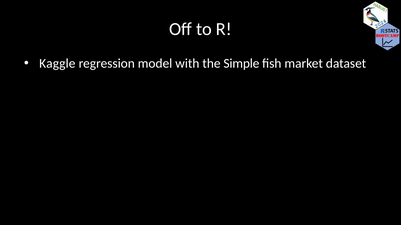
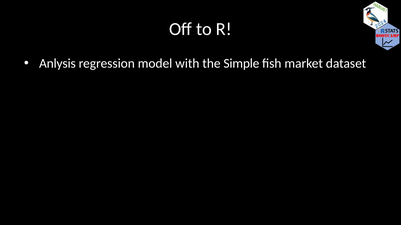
Kaggle: Kaggle -> Anlysis
